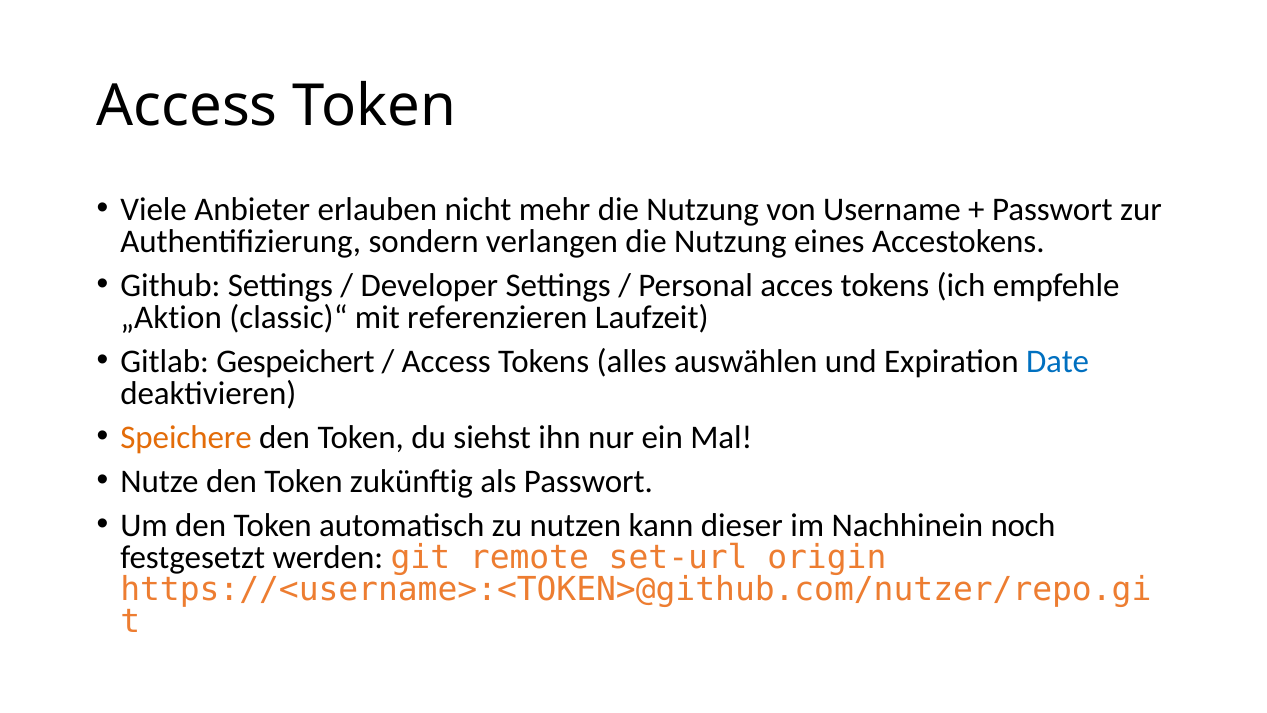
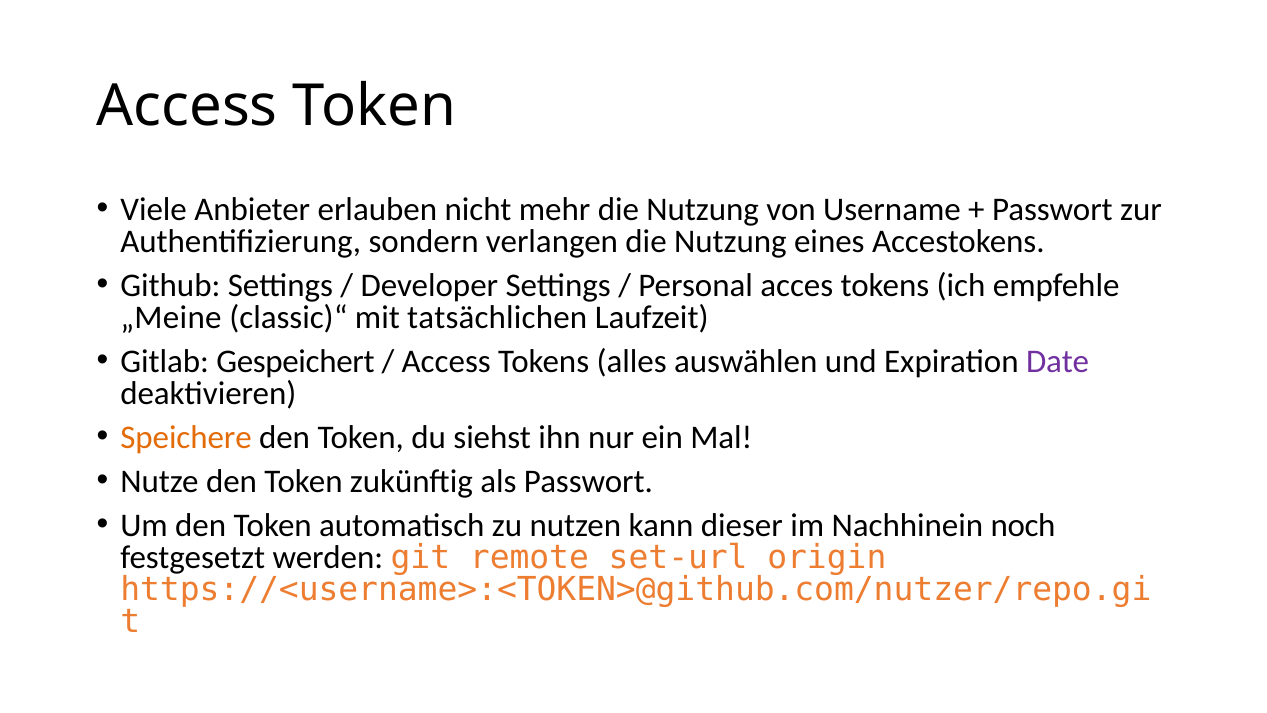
„Aktion: „Aktion -> „Meine
referenzieren: referenzieren -> tatsächlichen
Date colour: blue -> purple
